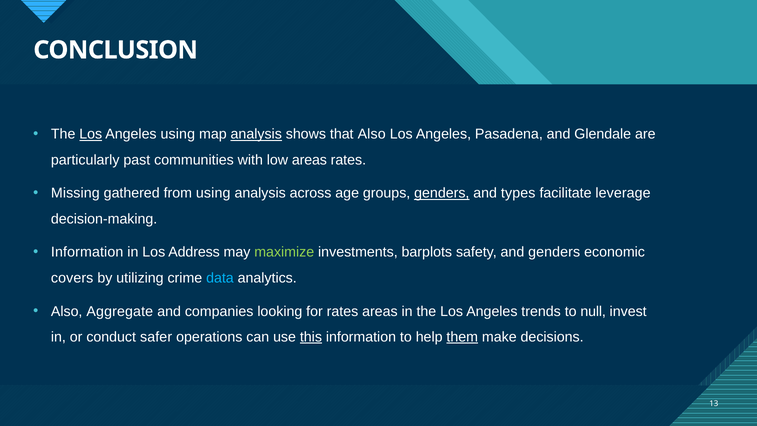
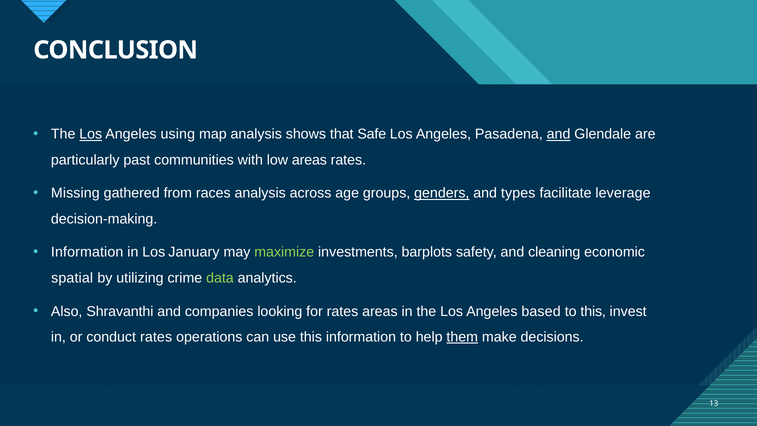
analysis at (256, 134) underline: present -> none
that Also: Also -> Safe
and at (559, 134) underline: none -> present
from using: using -> races
Address: Address -> January
and genders: genders -> cleaning
covers: covers -> spatial
data colour: light blue -> light green
Aggregate: Aggregate -> Shravanthi
trends: trends -> based
to null: null -> this
conduct safer: safer -> rates
this at (311, 337) underline: present -> none
